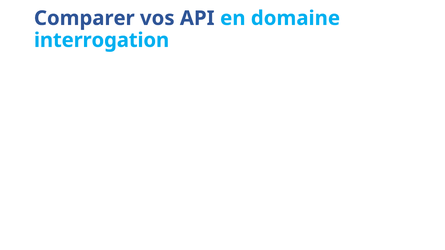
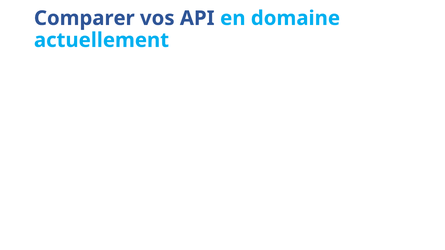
interrogation: interrogation -> actuellement
